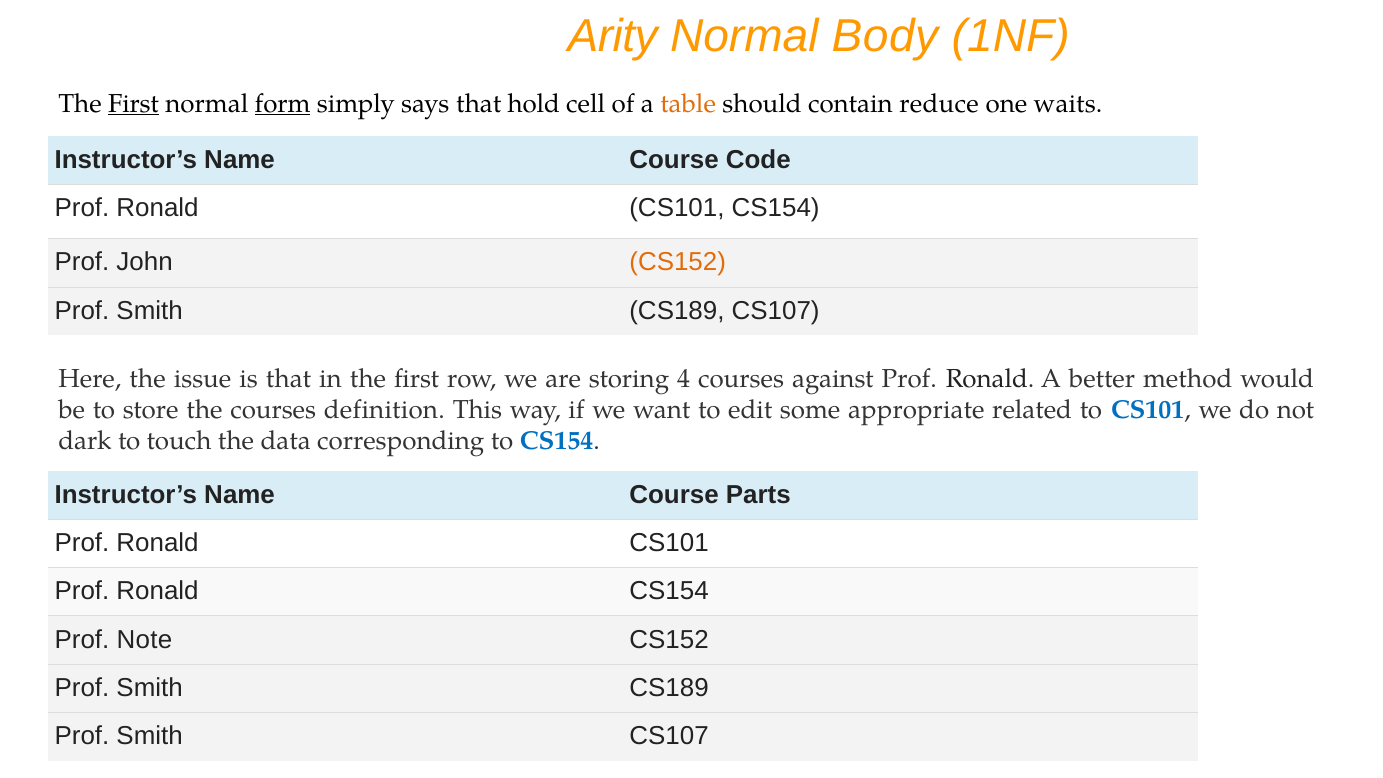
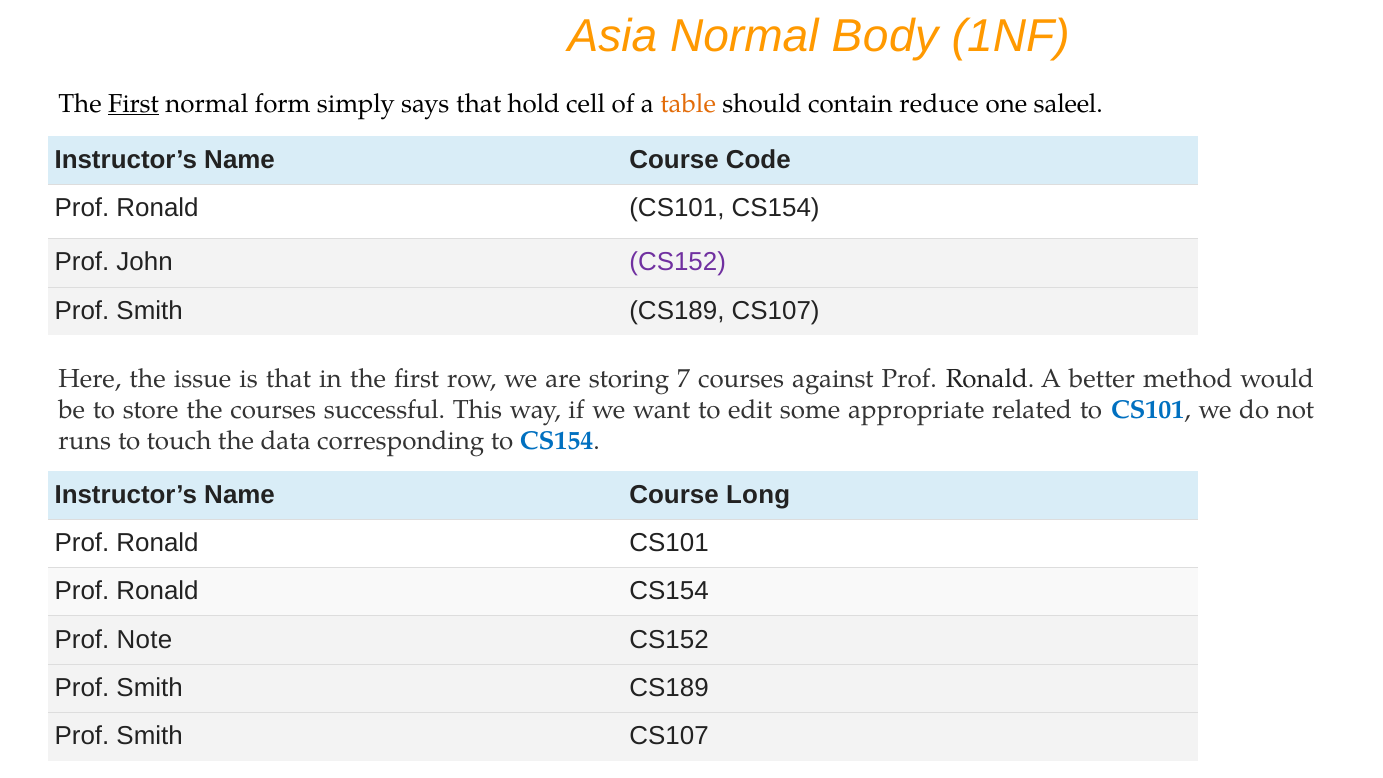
Arity: Arity -> Asia
form underline: present -> none
waits: waits -> saleel
CS152 at (678, 262) colour: orange -> purple
4: 4 -> 7
definition: definition -> successful
dark: dark -> runs
Parts: Parts -> Long
